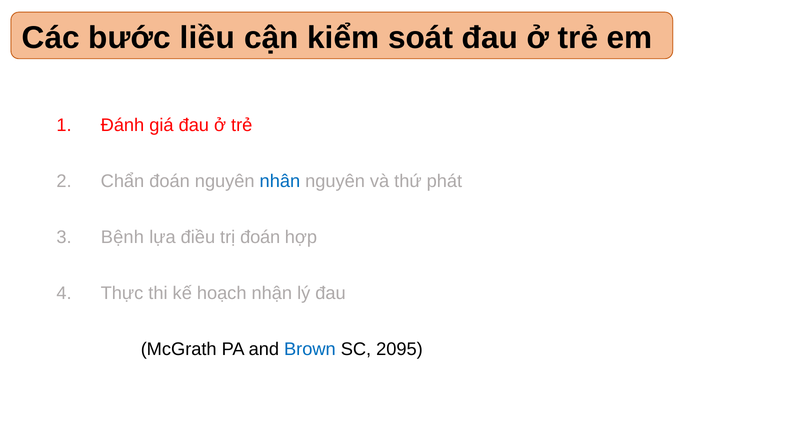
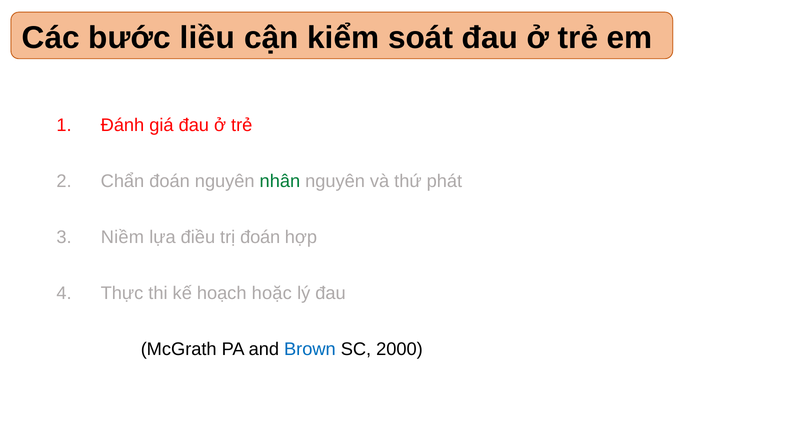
nhân colour: blue -> green
Bệnh: Bệnh -> Niềm
nhận: nhận -> hoặc
2095: 2095 -> 2000
